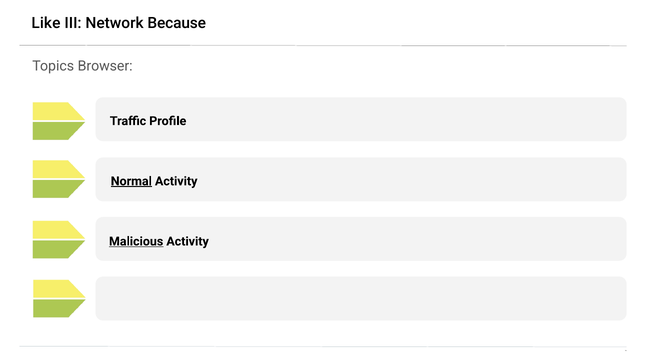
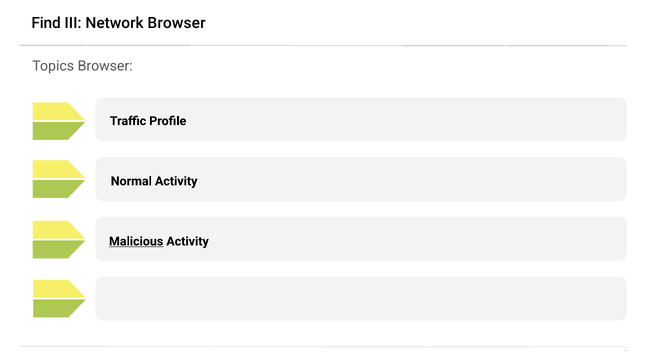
Like: Like -> Find
Network Because: Because -> Browser
Normal underline: present -> none
